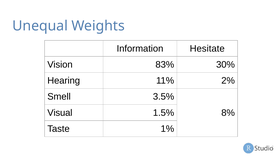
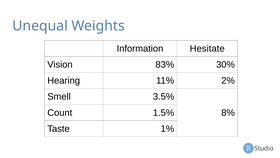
Visual: Visual -> Count
